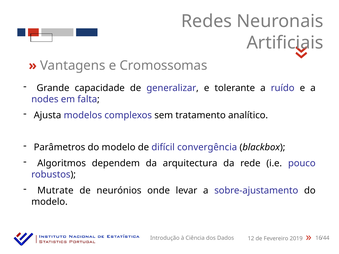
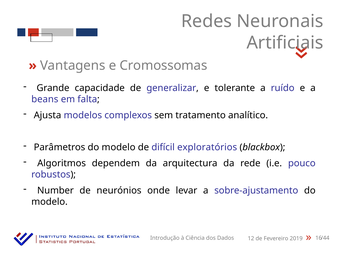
nodes: nodes -> beans
convergência: convergência -> exploratórios
Mutrate: Mutrate -> Number
